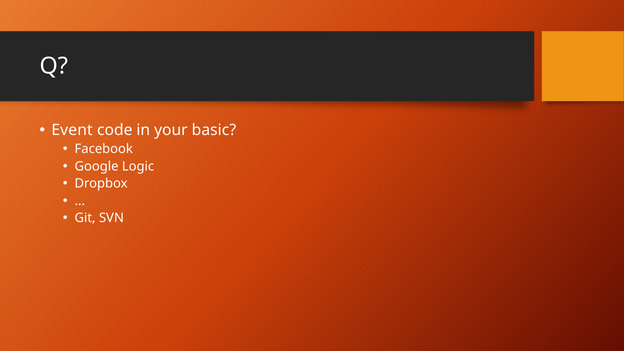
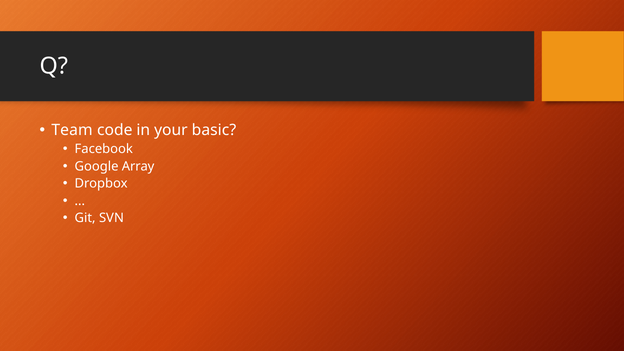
Event: Event -> Team
Logic: Logic -> Array
